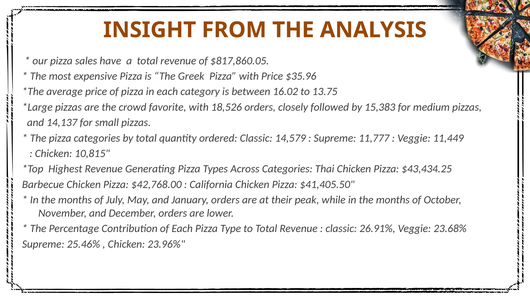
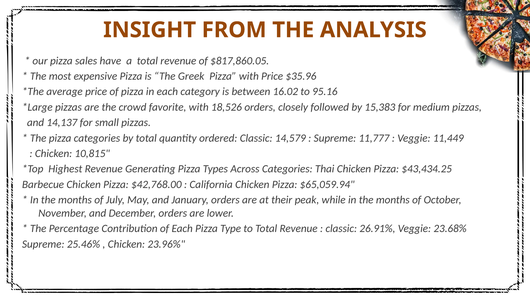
13.75: 13.75 -> 95.16
$41,405.50: $41,405.50 -> $65,059.94
